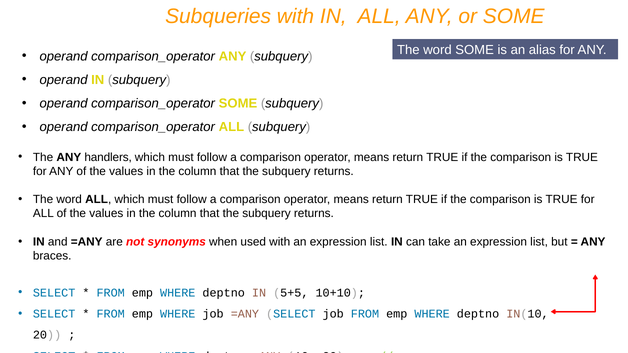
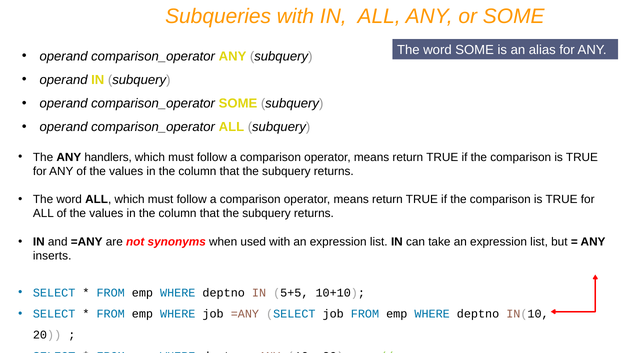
braces: braces -> inserts
